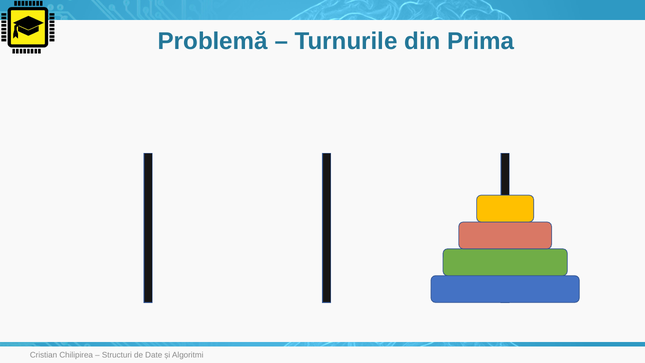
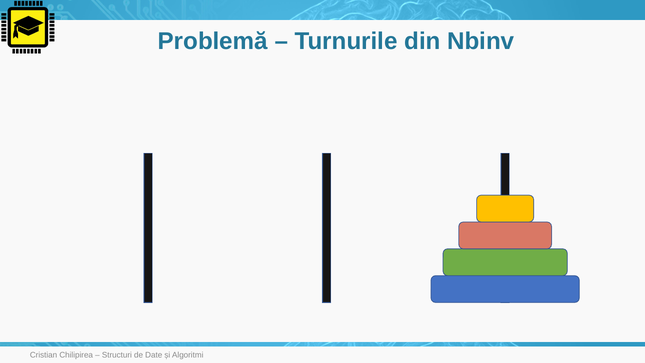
Prima: Prima -> Nbinv
